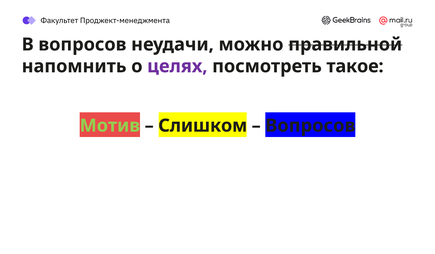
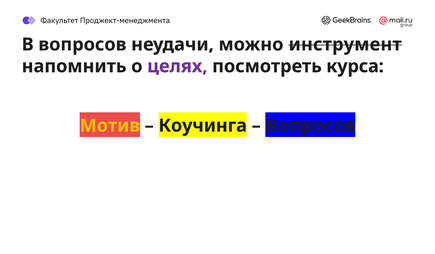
правильной: правильной -> инструмент
такое: такое -> курса
Мотив colour: light green -> yellow
Слишком: Слишком -> Коучинга
